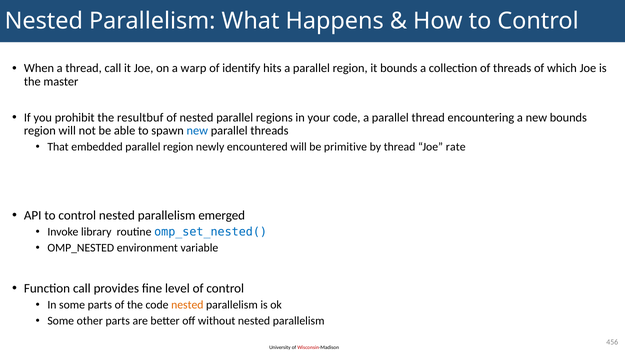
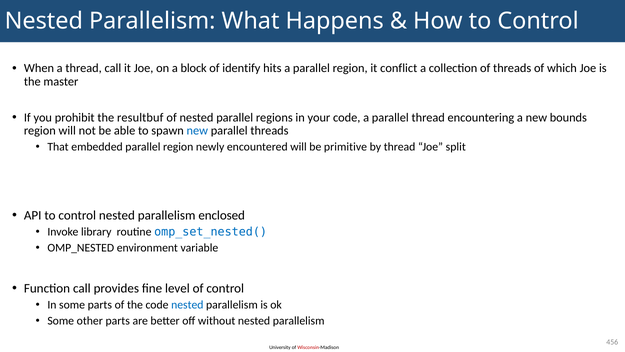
warp: warp -> block
it bounds: bounds -> conflict
rate: rate -> split
emerged: emerged -> enclosed
nested at (187, 305) colour: orange -> blue
